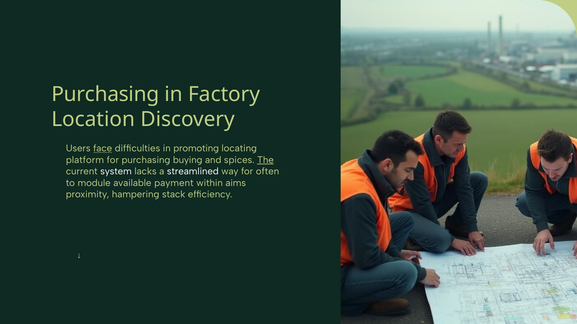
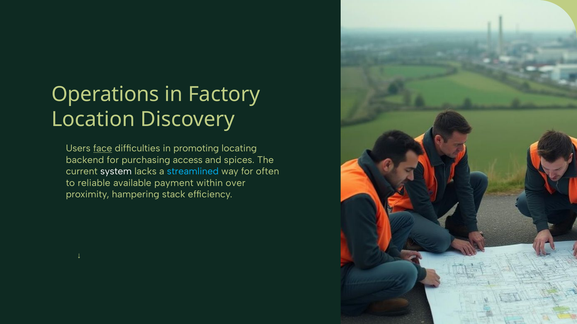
Purchasing at (105, 95): Purchasing -> Operations
platform: platform -> backend
buying: buying -> access
The underline: present -> none
streamlined colour: white -> light blue
module: module -> reliable
aims: aims -> over
